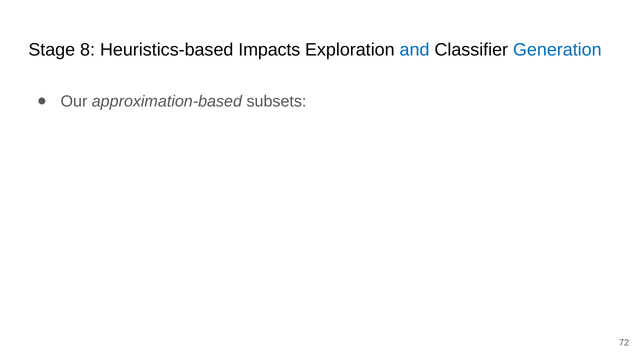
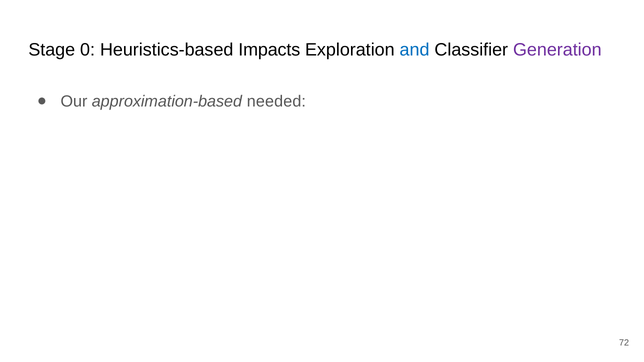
8: 8 -> 0
Generation colour: blue -> purple
subsets: subsets -> needed
